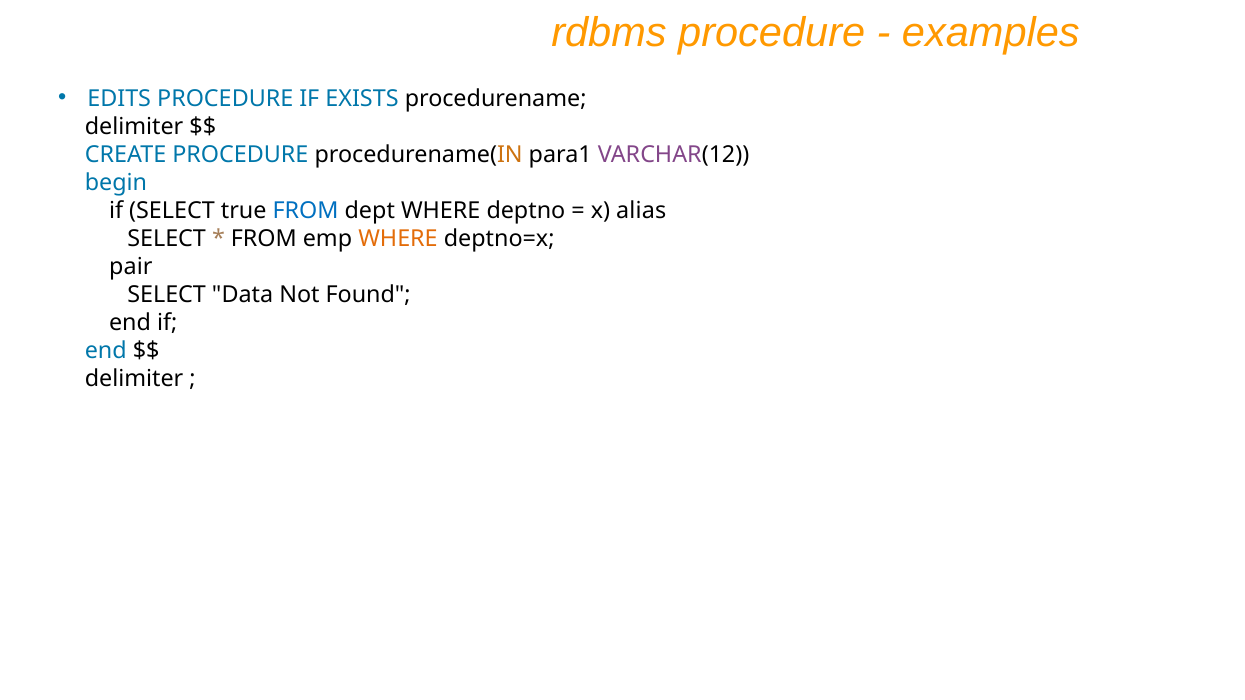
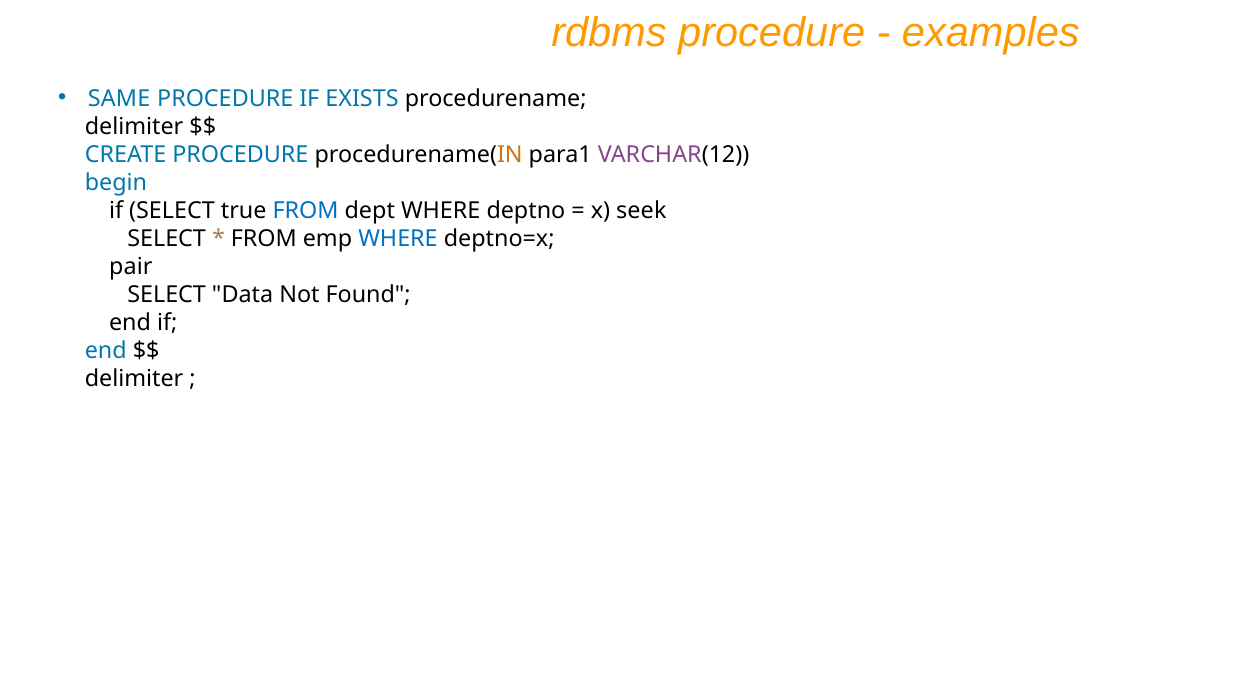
EDITS: EDITS -> SAME
alias: alias -> seek
WHERE at (398, 239) colour: orange -> blue
